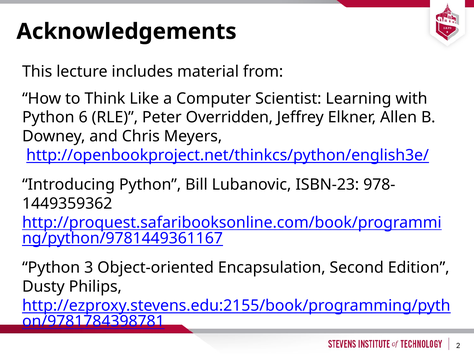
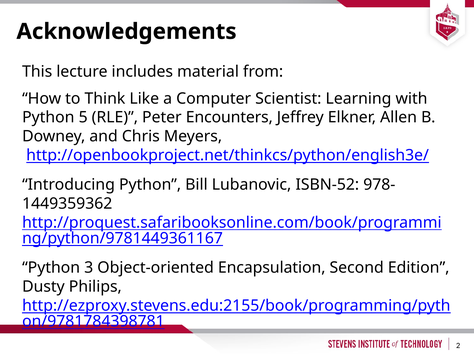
6: 6 -> 5
Overridden: Overridden -> Encounters
ISBN-23: ISBN-23 -> ISBN-52
